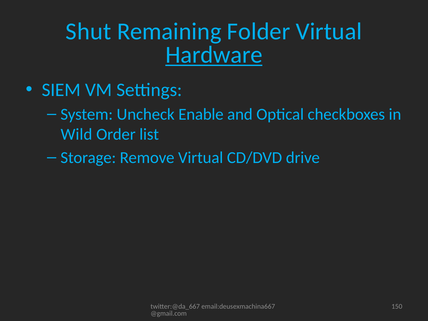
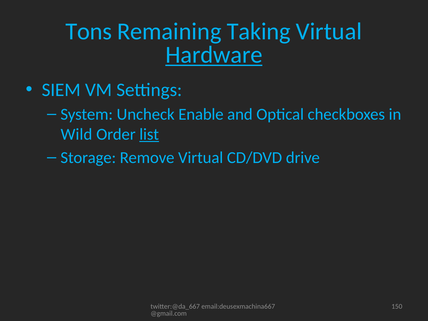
Shut: Shut -> Tons
Folder: Folder -> Taking
list underline: none -> present
